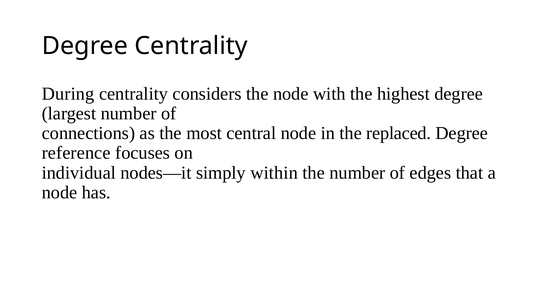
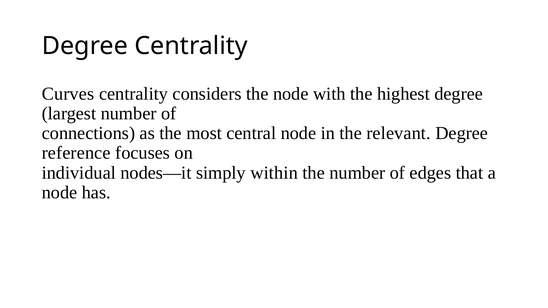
During: During -> Curves
replaced: replaced -> relevant
